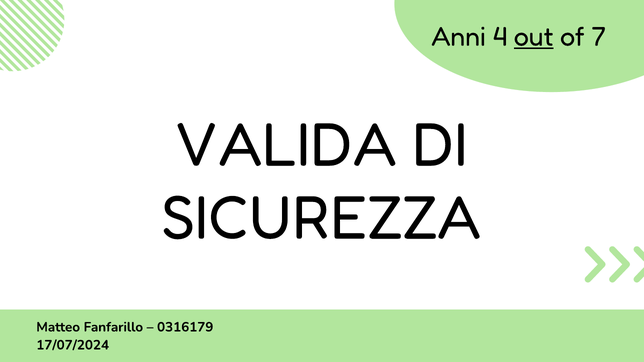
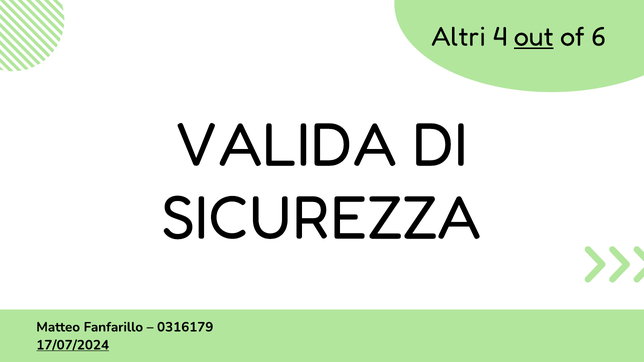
Anni: Anni -> Altri
7: 7 -> 6
17/07/2024 underline: none -> present
